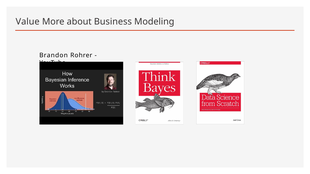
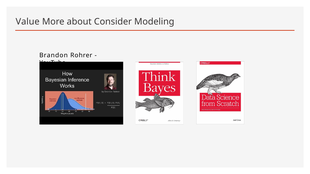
Business: Business -> Consider
